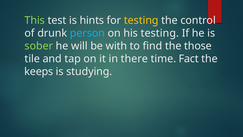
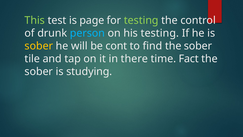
hints: hints -> page
testing at (141, 20) colour: yellow -> light green
sober at (39, 46) colour: light green -> yellow
with: with -> cont
find the those: those -> sober
keeps at (39, 71): keeps -> sober
